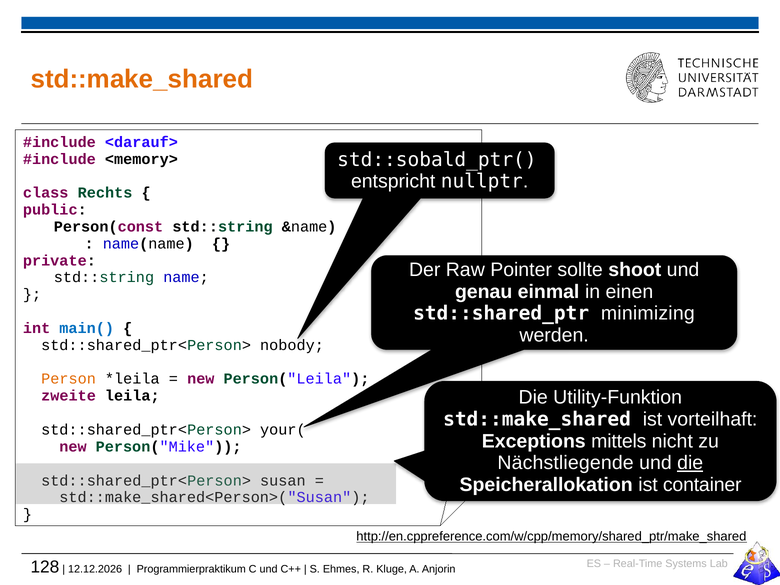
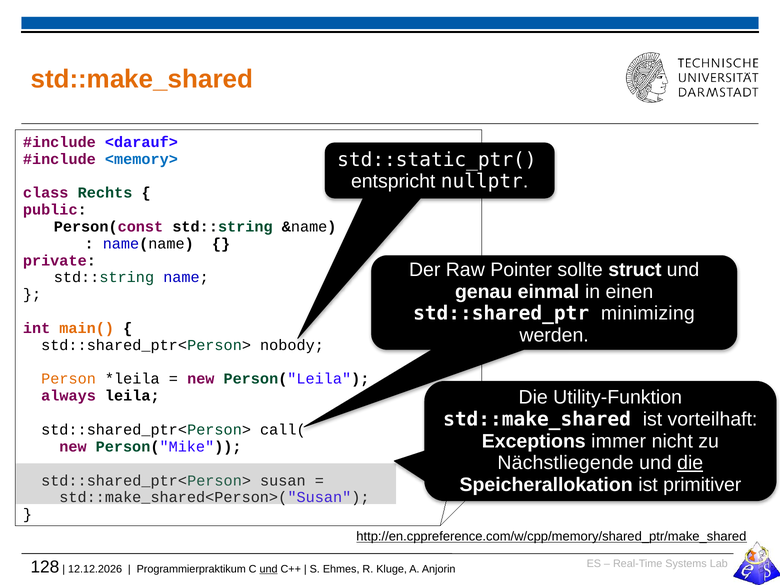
std::sobald_ptr(: std::sobald_ptr( -> std::static_ptr(
<memory> colour: black -> blue
shoot: shoot -> struct
main( colour: blue -> orange
zweite: zweite -> always
your(: your( -> call(
mittels: mittels -> immer
container: container -> primitiver
und at (269, 569) underline: none -> present
